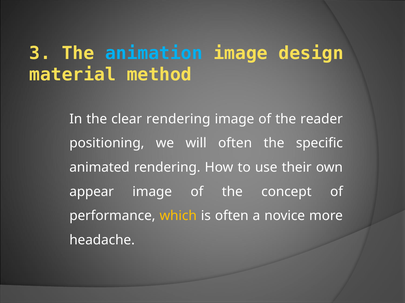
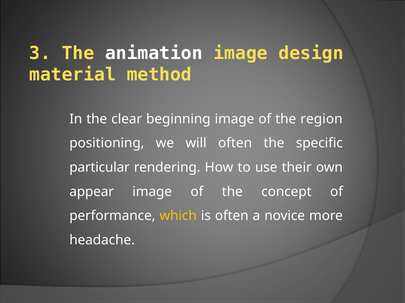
animation colour: light blue -> white
clear rendering: rendering -> beginning
reader: reader -> region
animated: animated -> particular
